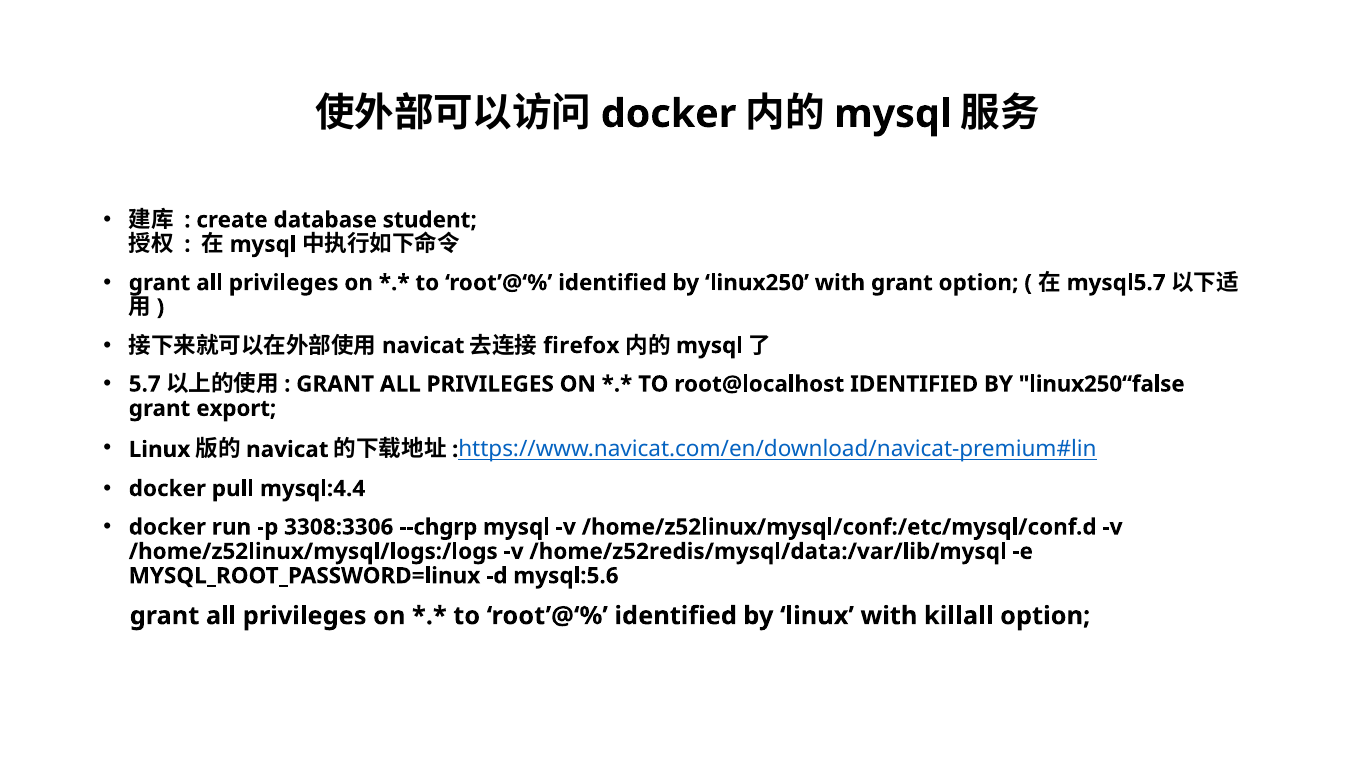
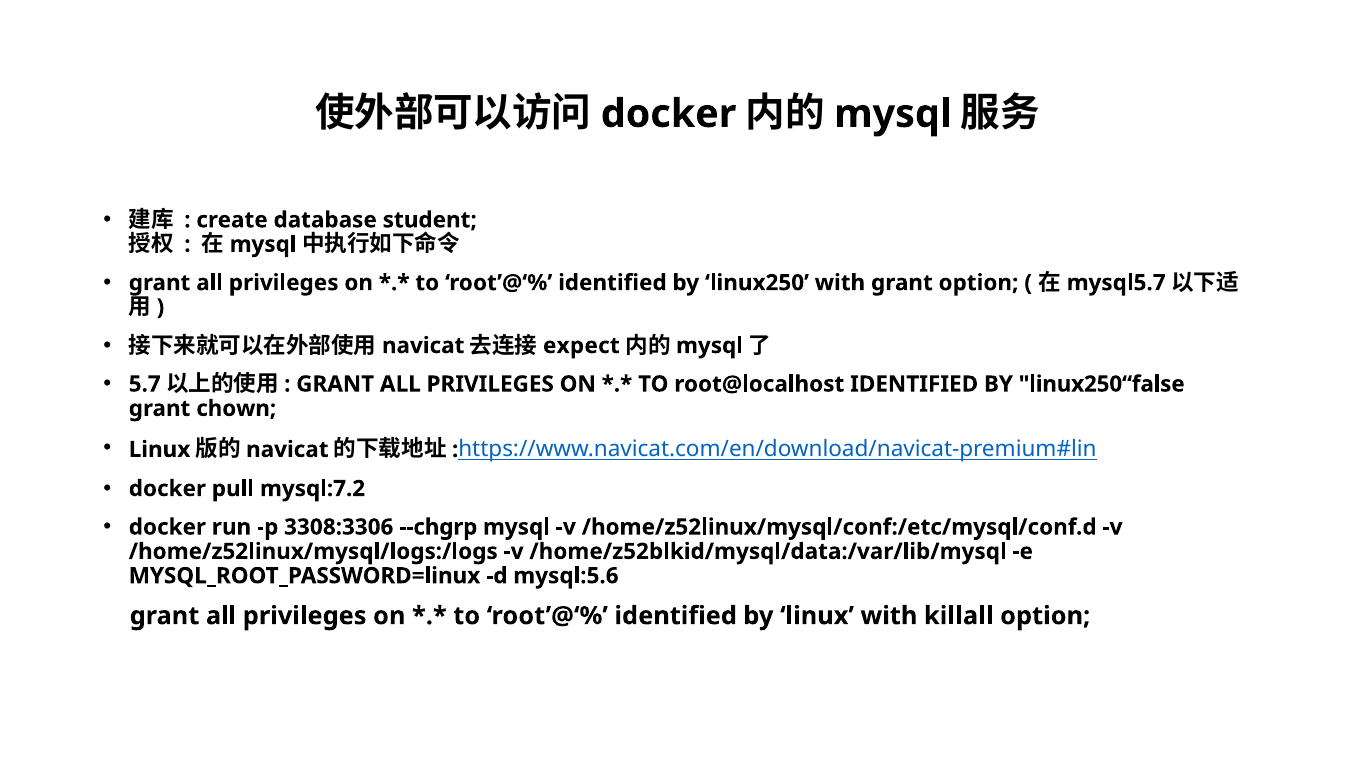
firefox: firefox -> expect
export: export -> chown
mysql:4.4: mysql:4.4 -> mysql:7.2
/home/z52redis/mysql/data:/var/lib/mysql: /home/z52redis/mysql/data:/var/lib/mysql -> /home/z52blkid/mysql/data:/var/lib/mysql
